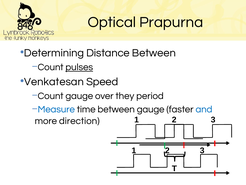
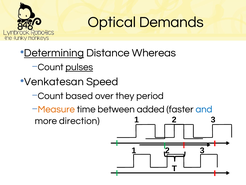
Prapurna: Prapurna -> Demands
Determining underline: none -> present
Distance Between: Between -> Whereas
Count gauge: gauge -> based
Measure colour: blue -> orange
between gauge: gauge -> added
